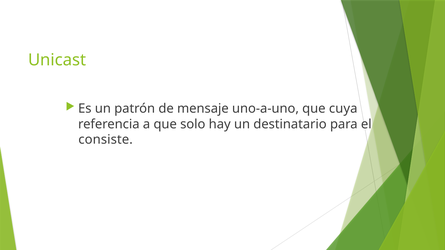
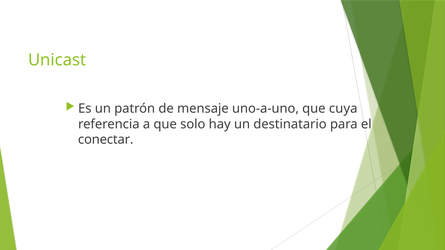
consiste: consiste -> conectar
